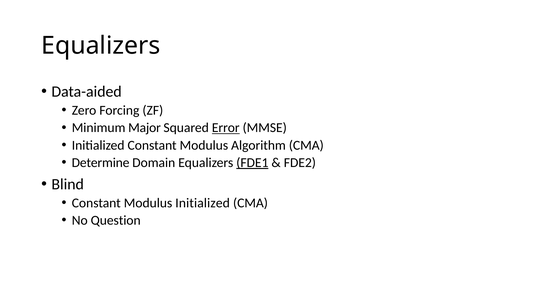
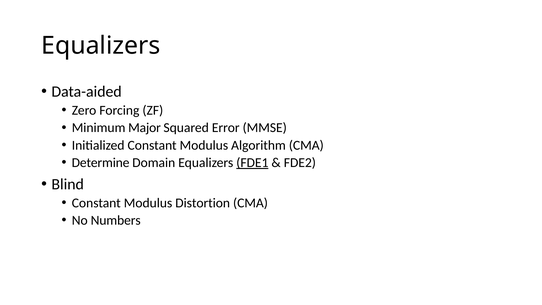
Error underline: present -> none
Modulus Initialized: Initialized -> Distortion
Question: Question -> Numbers
